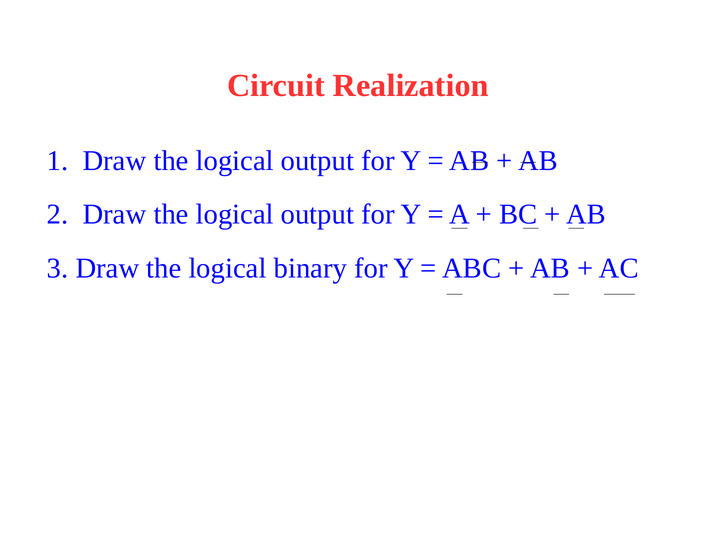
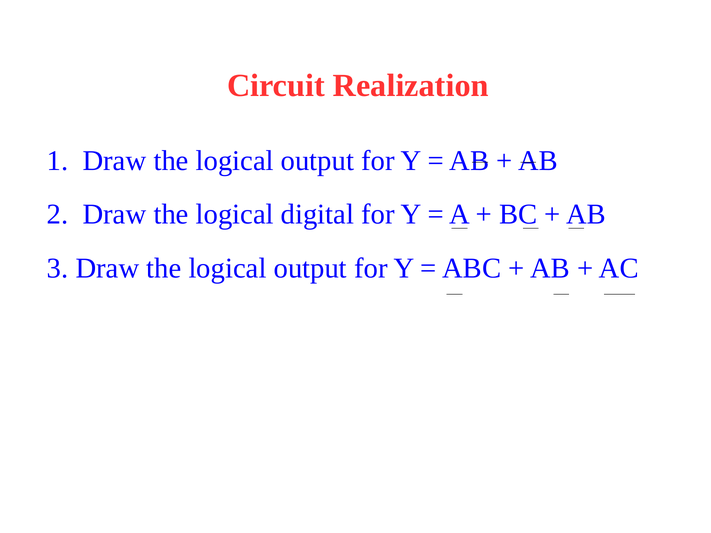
output at (317, 214): output -> digital
binary at (310, 268): binary -> output
